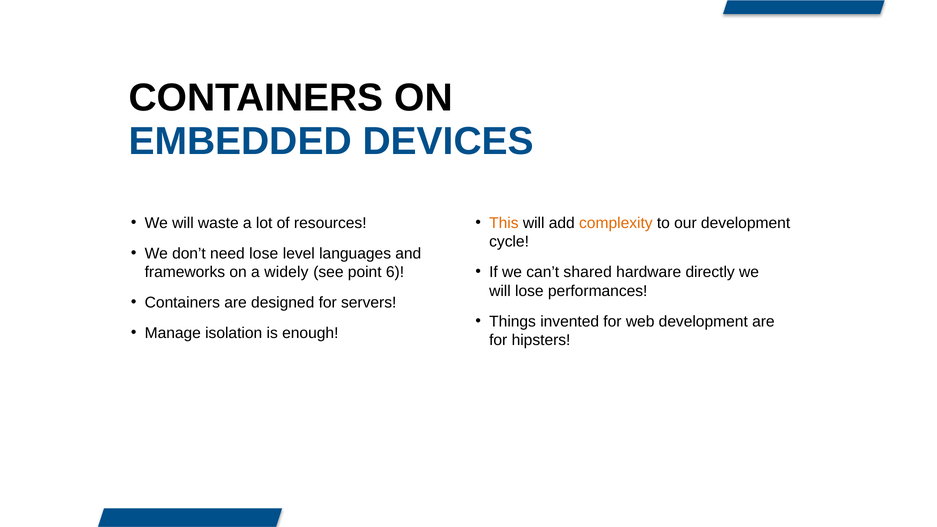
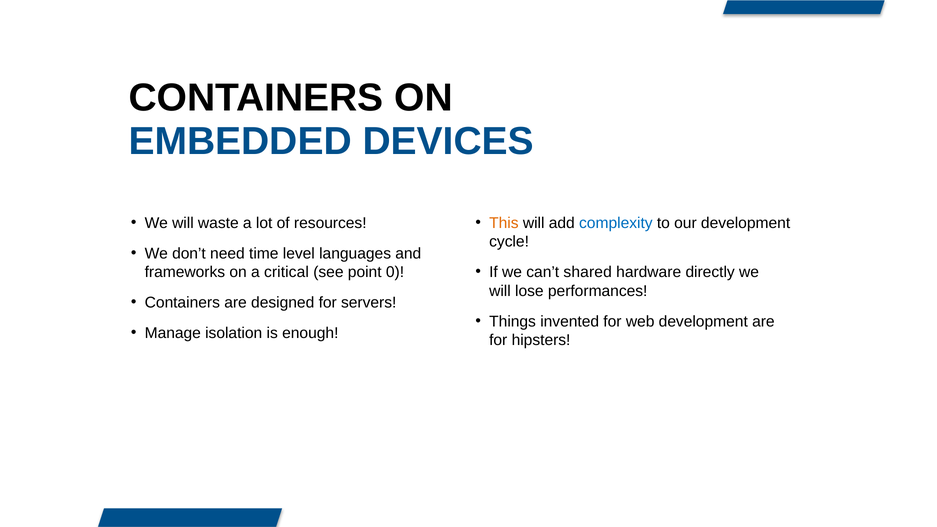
complexity colour: orange -> blue
need lose: lose -> time
widely: widely -> critical
6: 6 -> 0
